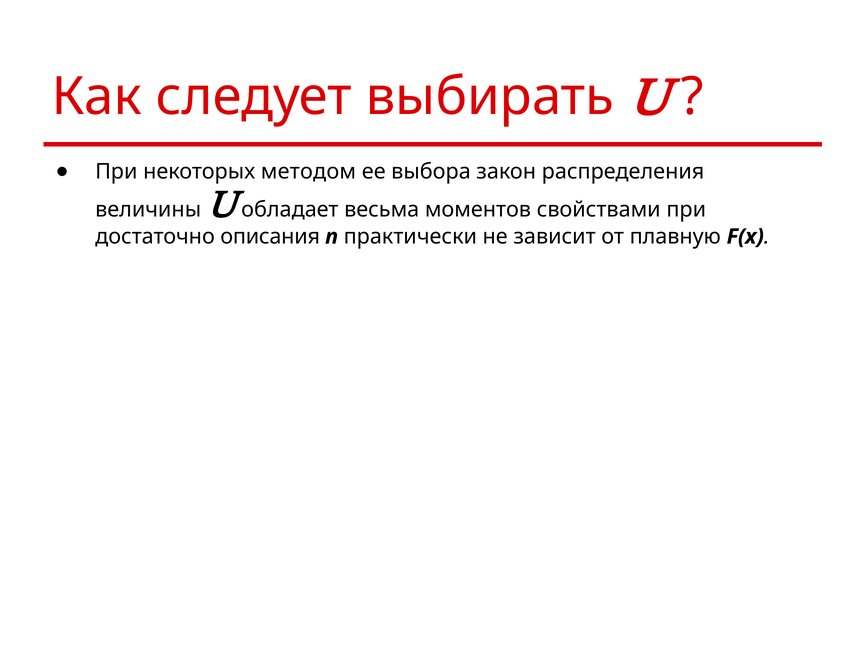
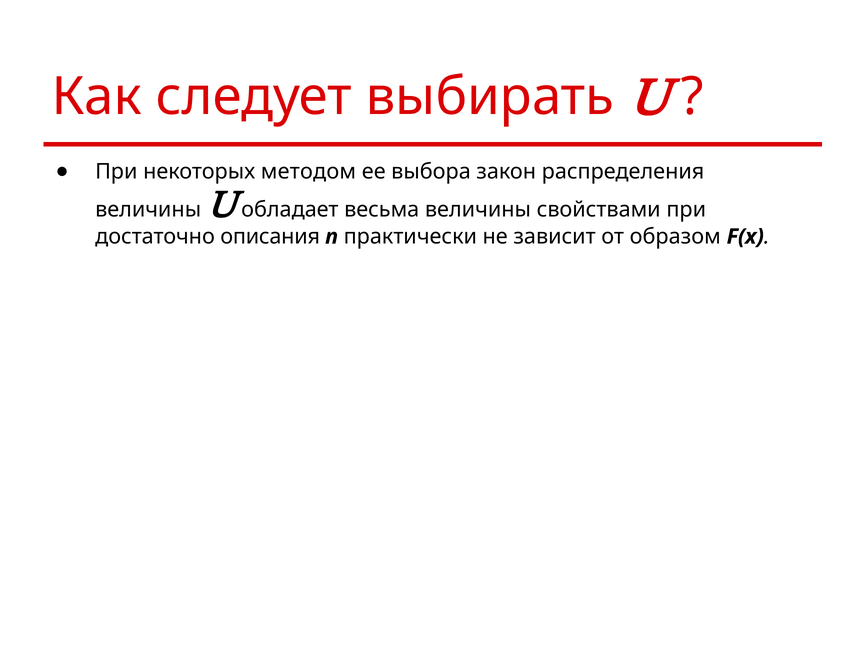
весьма моментов: моментов -> величины
плавную: плавную -> образом
